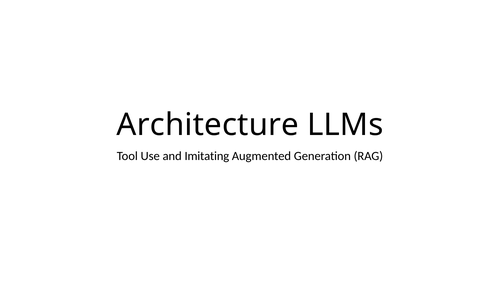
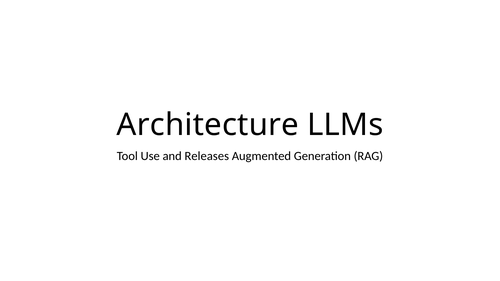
Imitating: Imitating -> Releases
